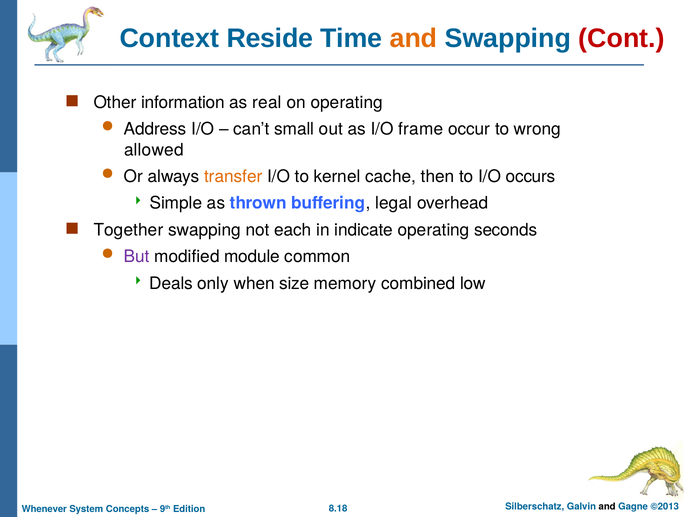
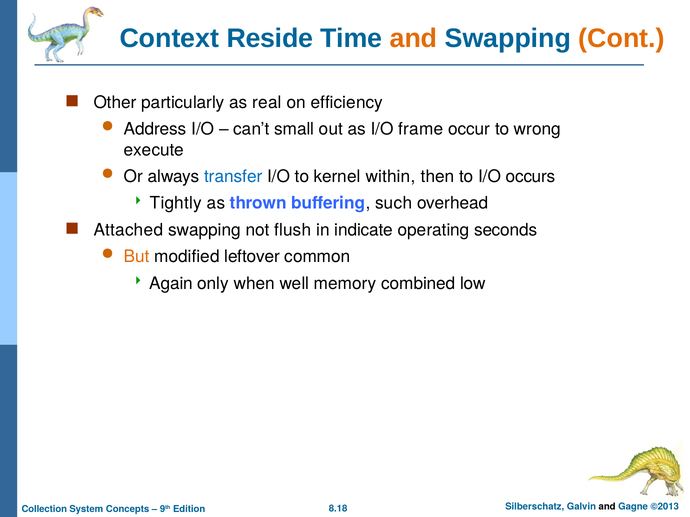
Cont colour: red -> orange
information: information -> particularly
on operating: operating -> efficiency
allowed: allowed -> execute
transfer colour: orange -> blue
cache: cache -> within
Simple: Simple -> Tightly
legal: legal -> such
Together: Together -> Attached
each: each -> flush
But colour: purple -> orange
module: module -> leftover
Deals: Deals -> Again
size: size -> well
Whenever: Whenever -> Collection
